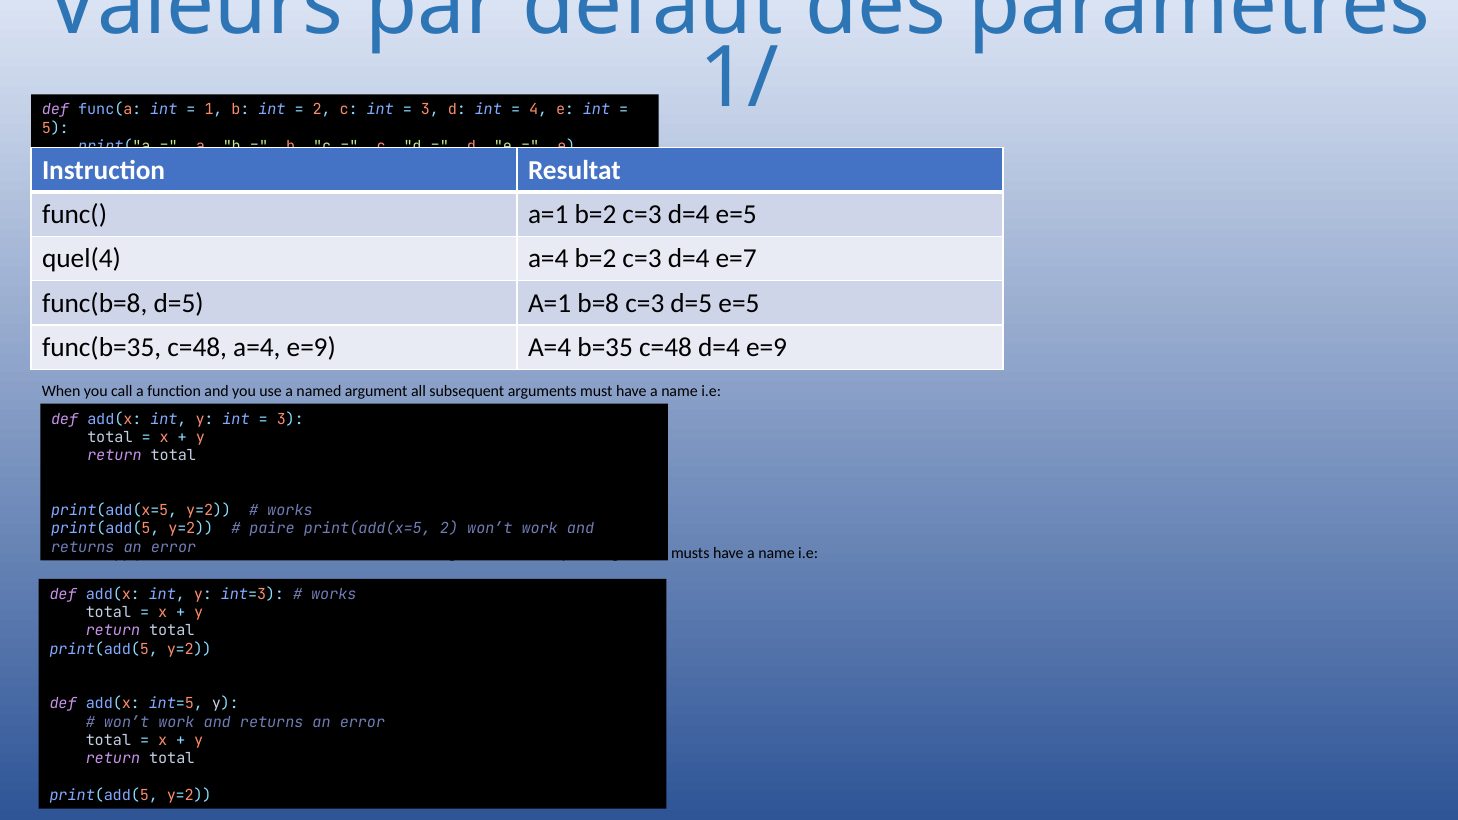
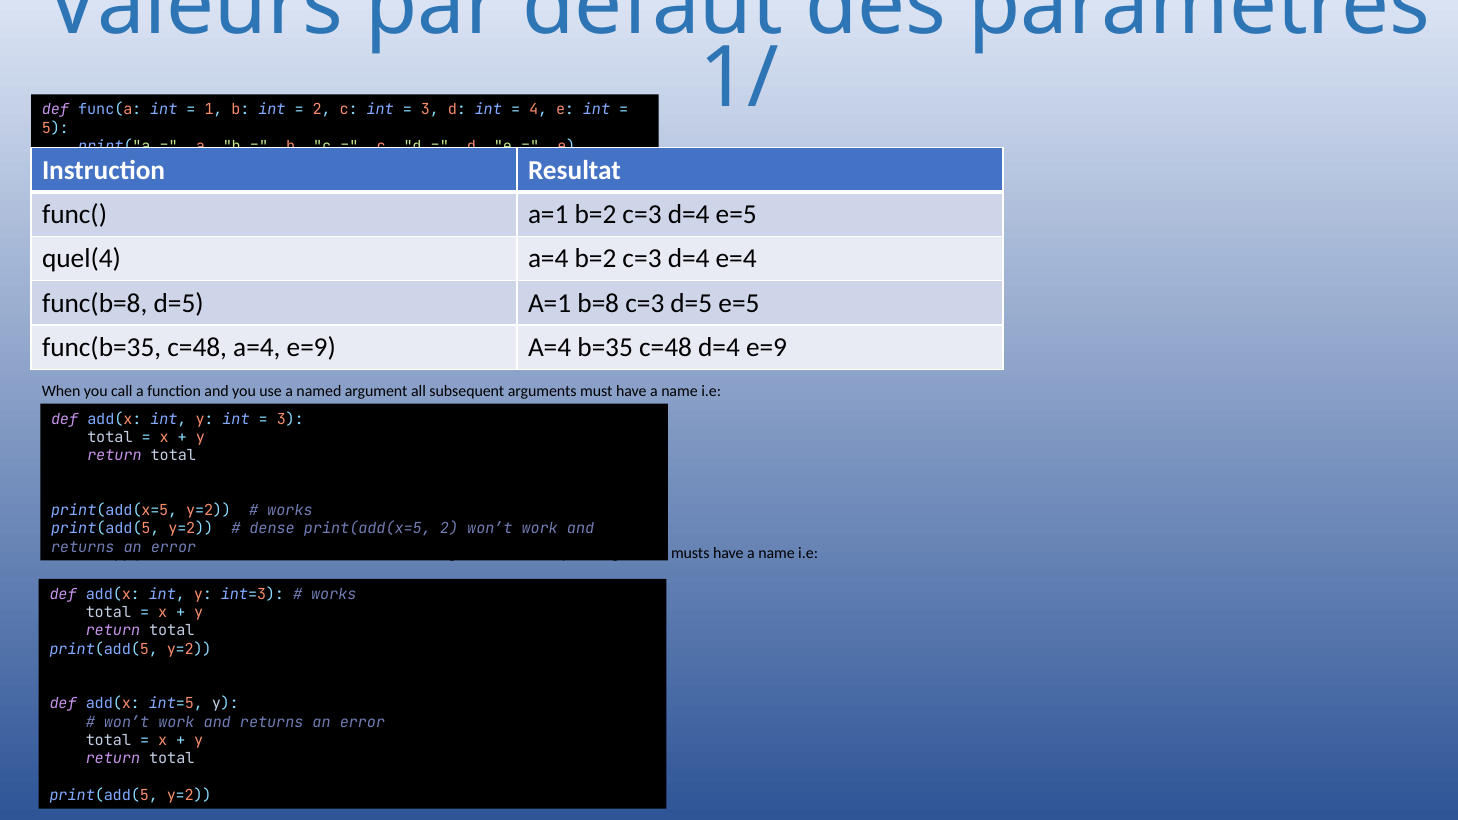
e=7: e=7 -> e=4
paire: paire -> dense
